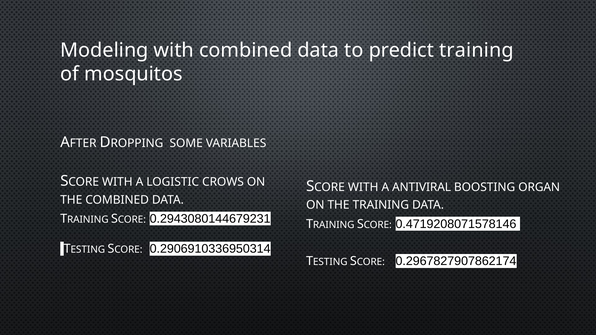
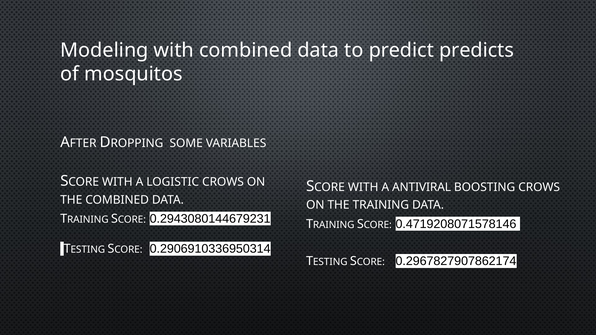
predict training: training -> predicts
BOOSTING ORGAN: ORGAN -> CROWS
